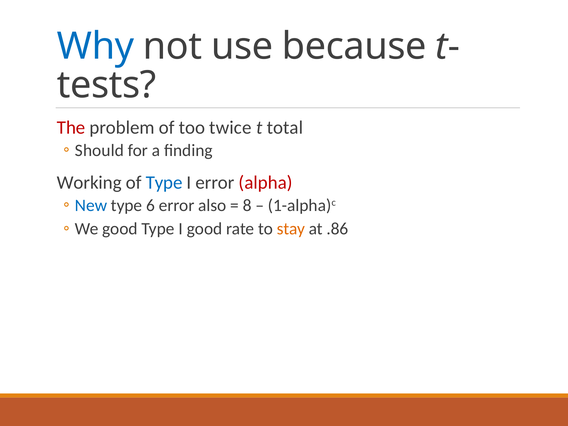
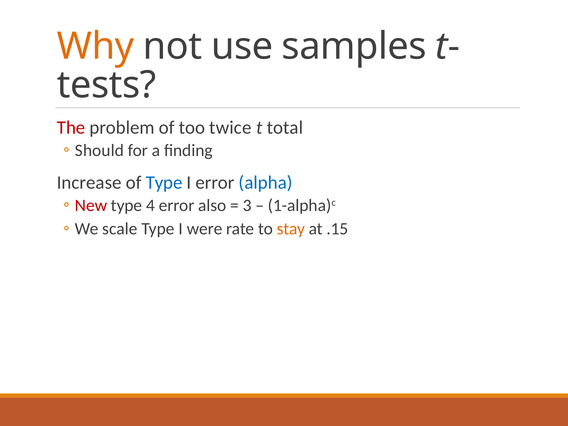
Why colour: blue -> orange
because: because -> samples
Working: Working -> Increase
alpha colour: red -> blue
New colour: blue -> red
6: 6 -> 4
8: 8 -> 3
We good: good -> scale
I good: good -> were
.86: .86 -> .15
